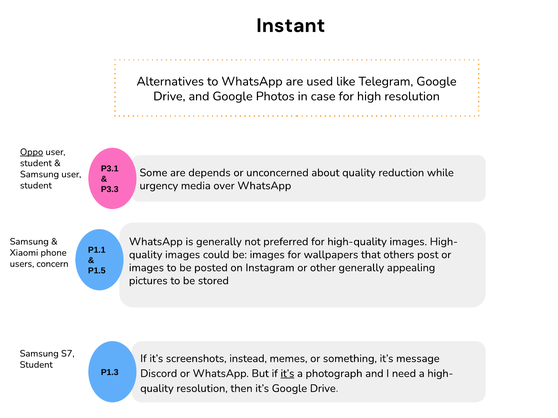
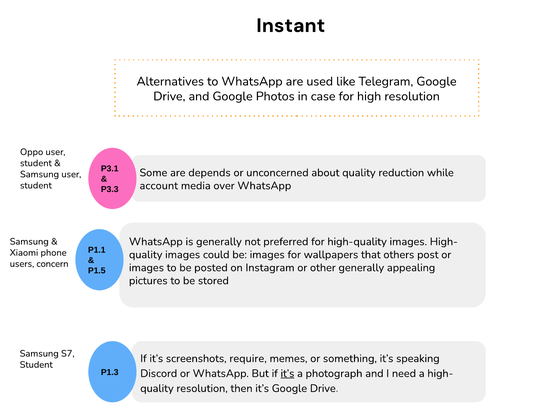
Oppo underline: present -> none
urgency: urgency -> account
instead: instead -> require
message: message -> speaking
